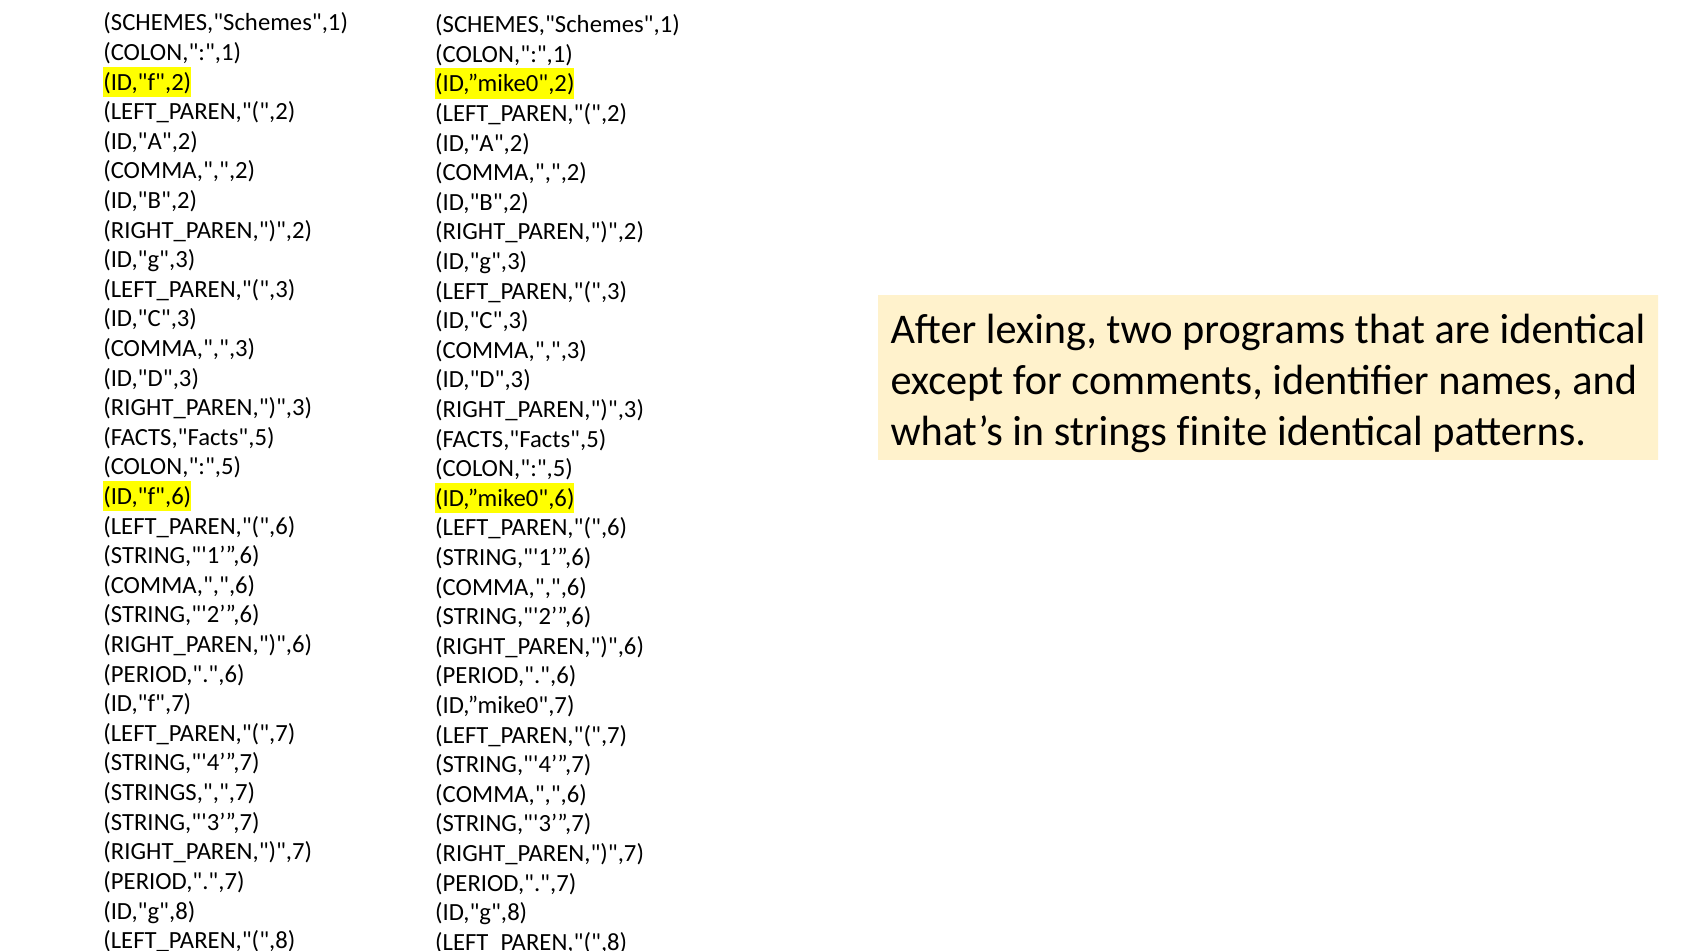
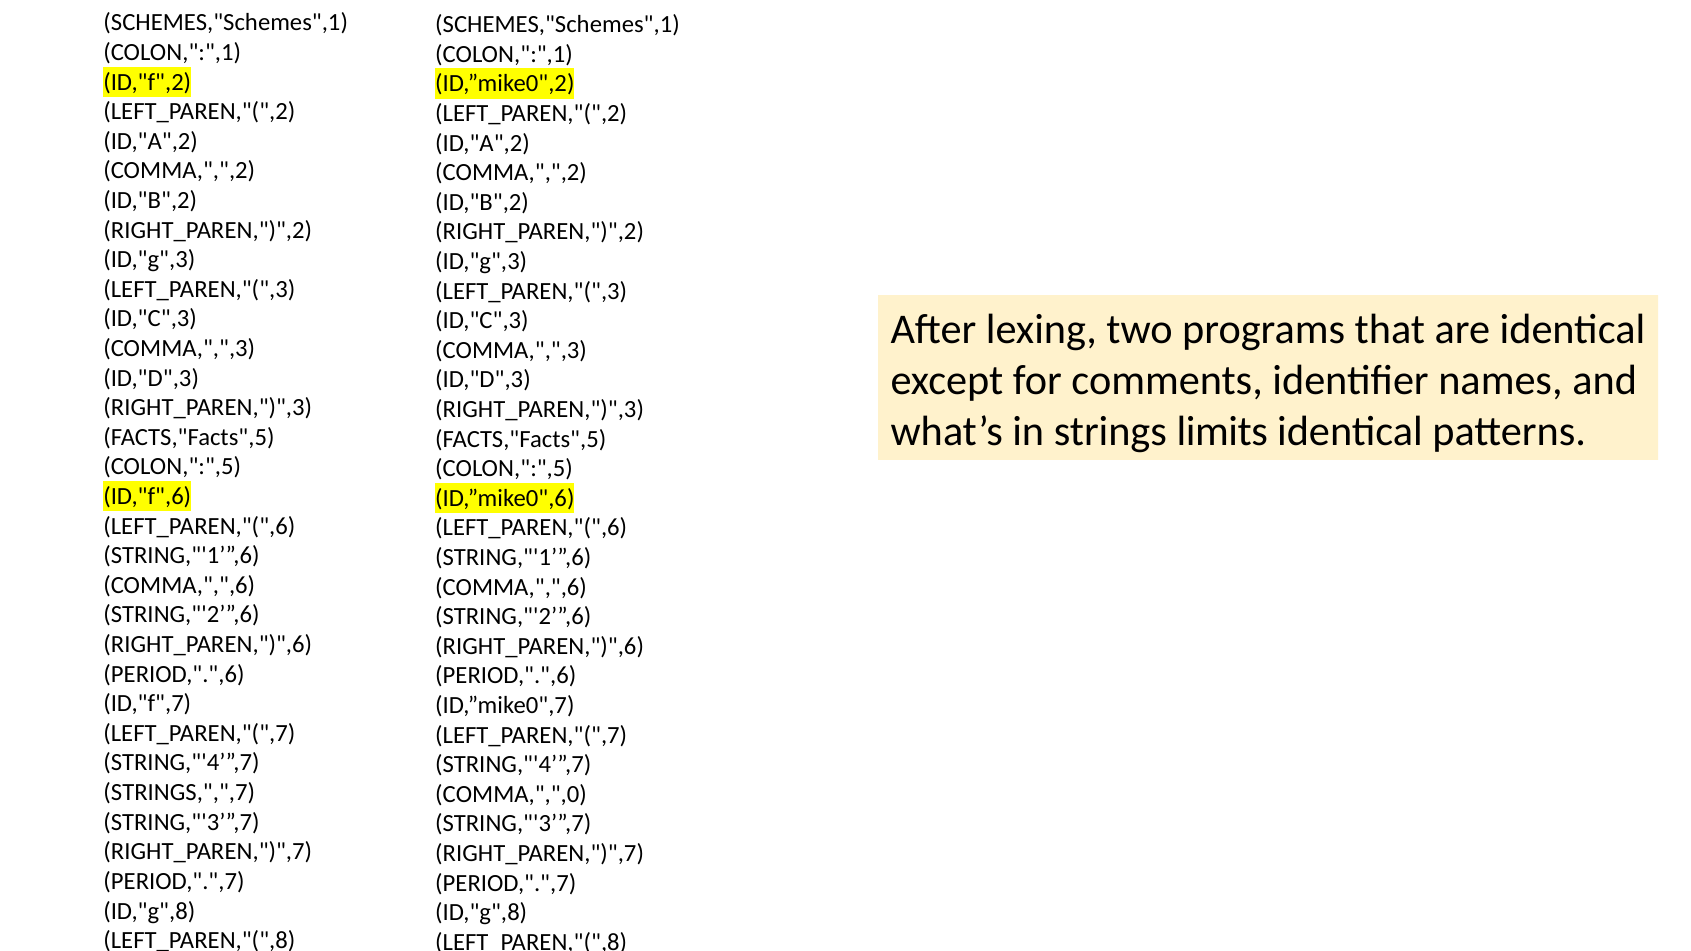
finite: finite -> limits
COMMA,",",6 at (511, 794): COMMA,",",6 -> COMMA,",",0
